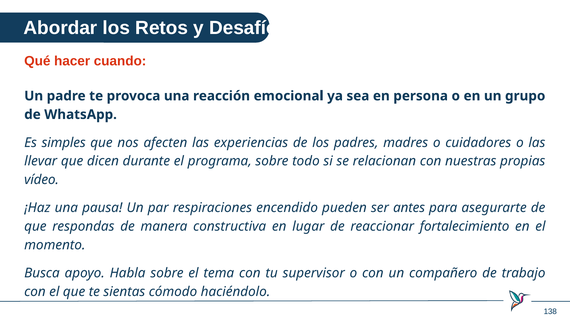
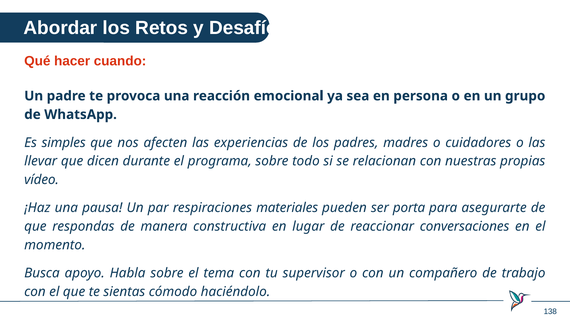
encendido: encendido -> materiales
antes: antes -> porta
fortalecimiento: fortalecimiento -> conversaciones
